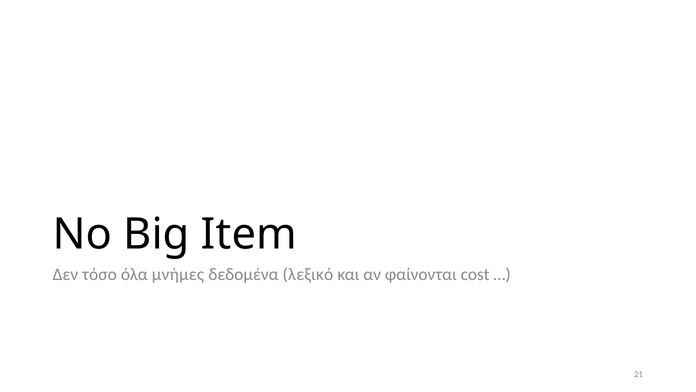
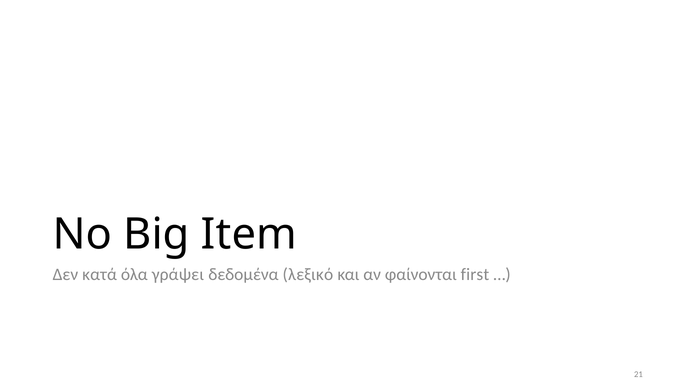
τόσο: τόσο -> κατά
μνήμες: μνήμες -> γράψει
cost: cost -> first
